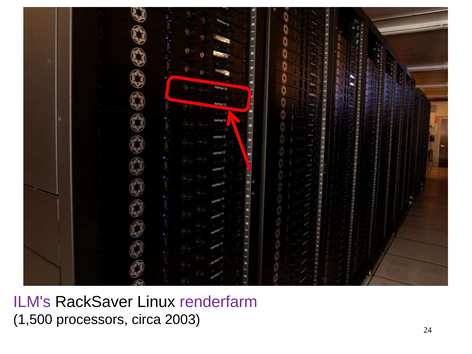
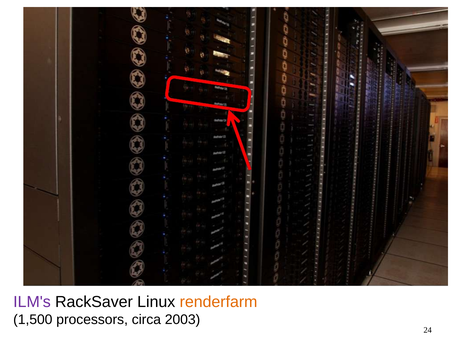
renderfarm colour: purple -> orange
